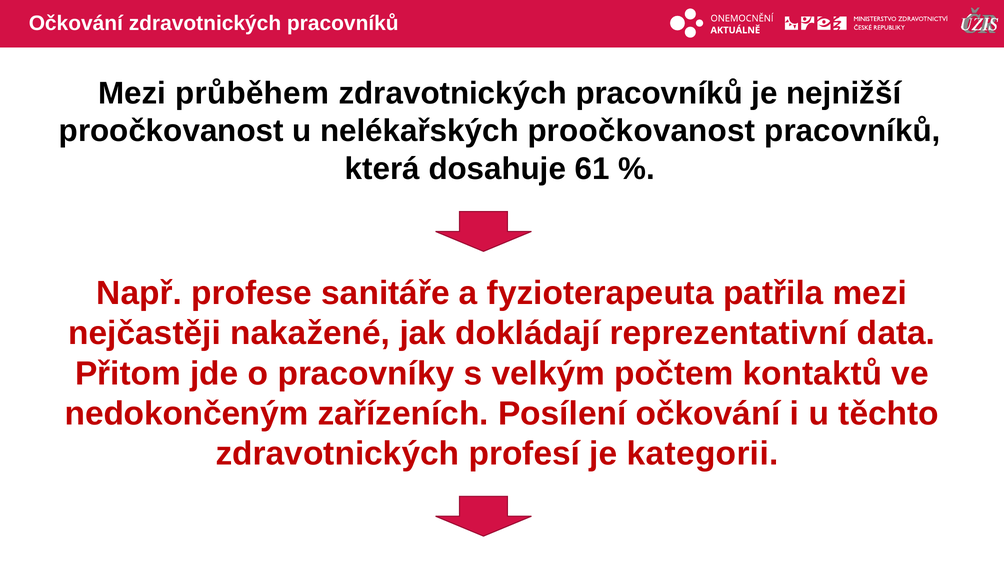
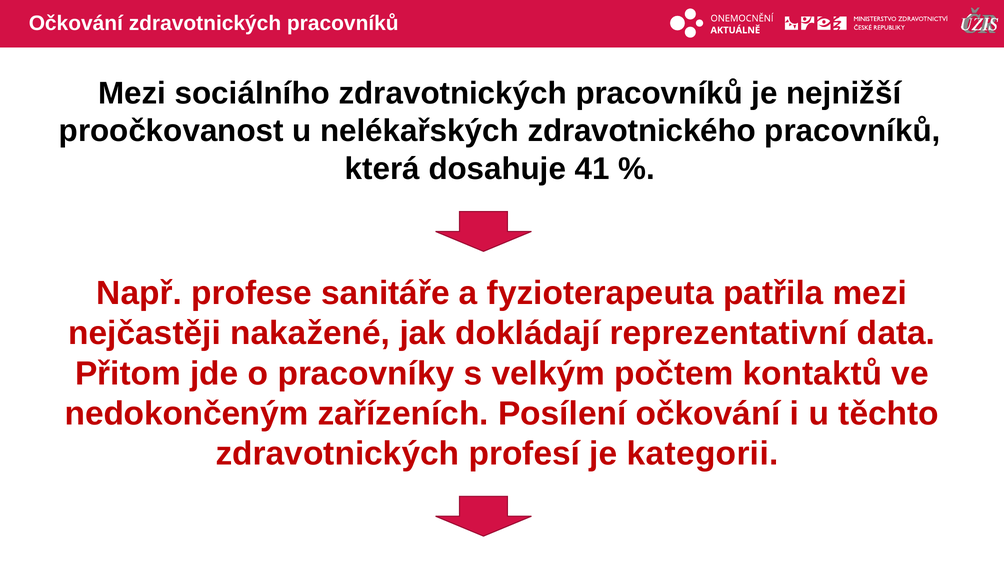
průběhem: průběhem -> sociálního
nelékařských proočkovanost: proočkovanost -> zdravotnického
61: 61 -> 41
